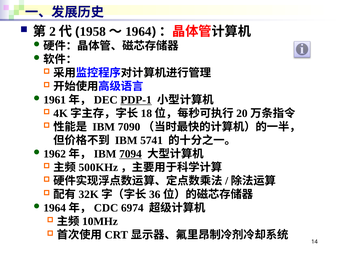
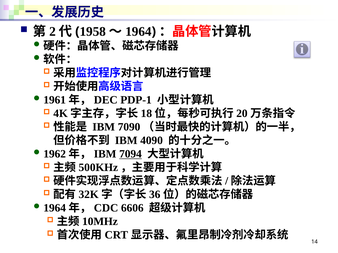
PDP-1 underline: present -> none
5741: 5741 -> 4090
6974: 6974 -> 6606
